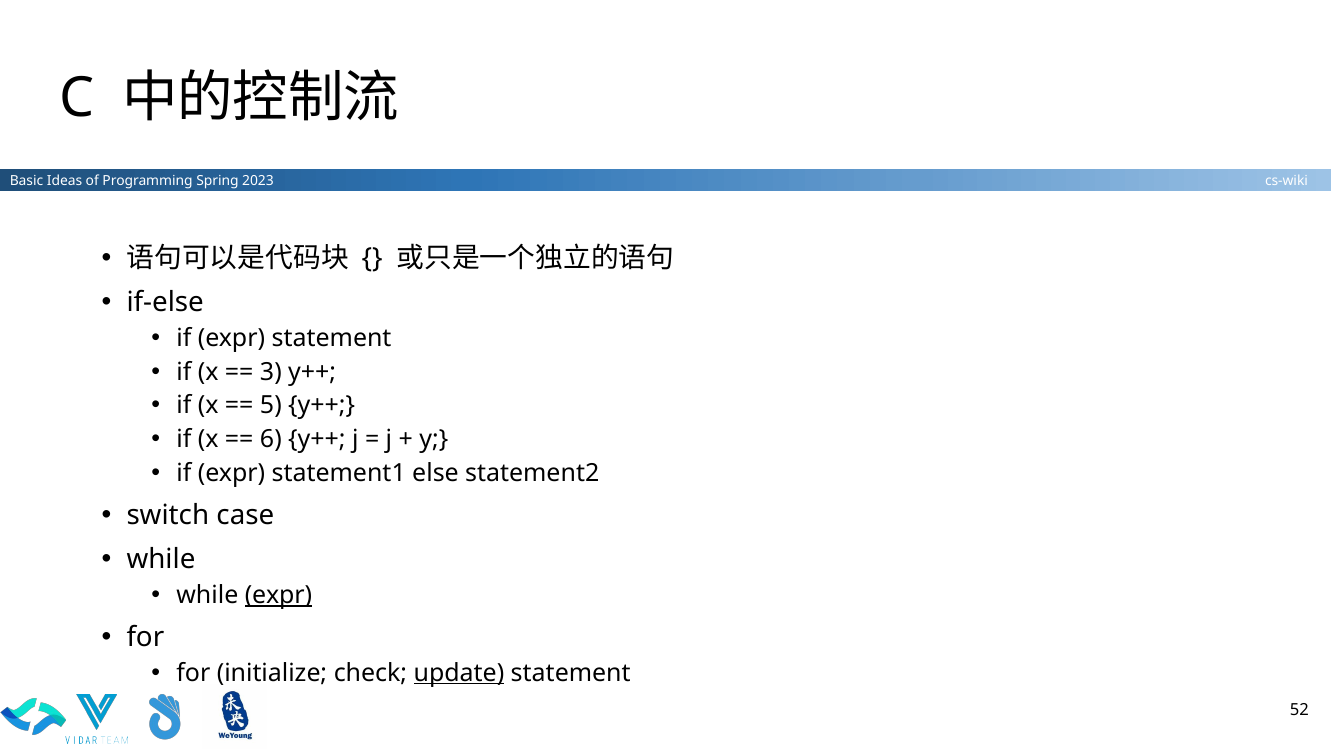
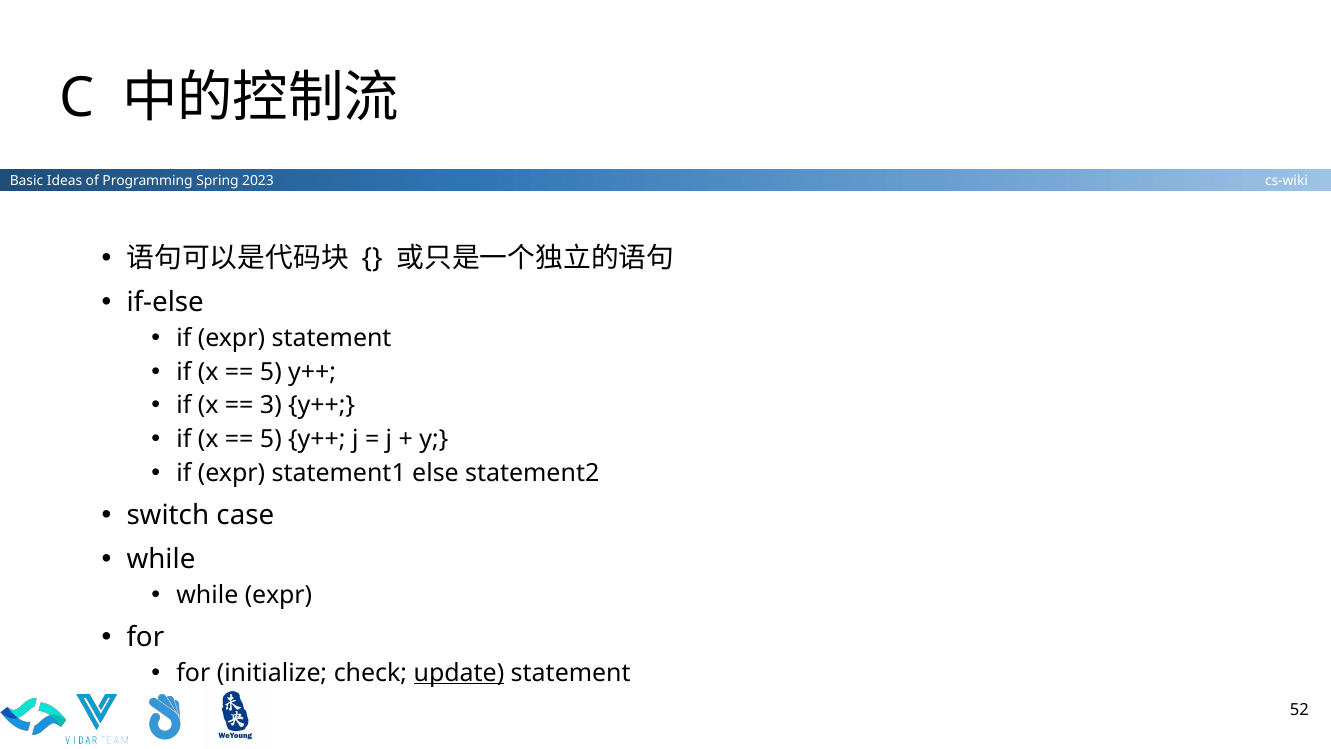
3 at (271, 372): 3 -> 5
5: 5 -> 3
6 at (271, 439): 6 -> 5
expr at (278, 595) underline: present -> none
